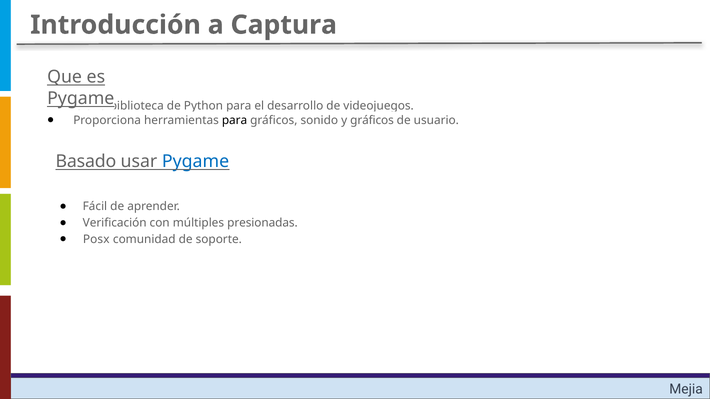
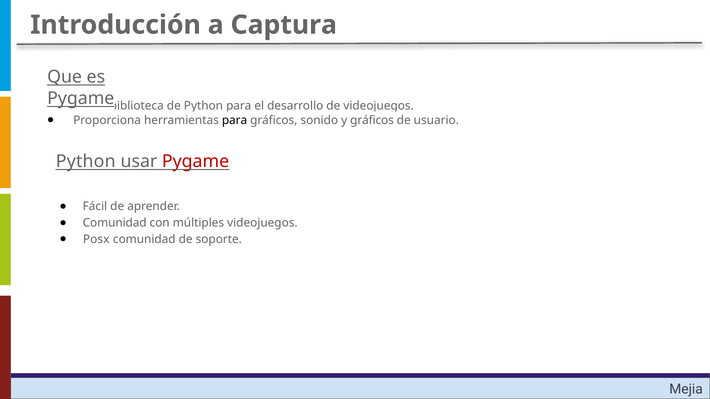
Basado at (86, 162): Basado -> Python
Pygame at (196, 162) colour: blue -> red
Verificación at (115, 223): Verificación -> Comunidad
múltiples presionadas: presionadas -> videojuegos
